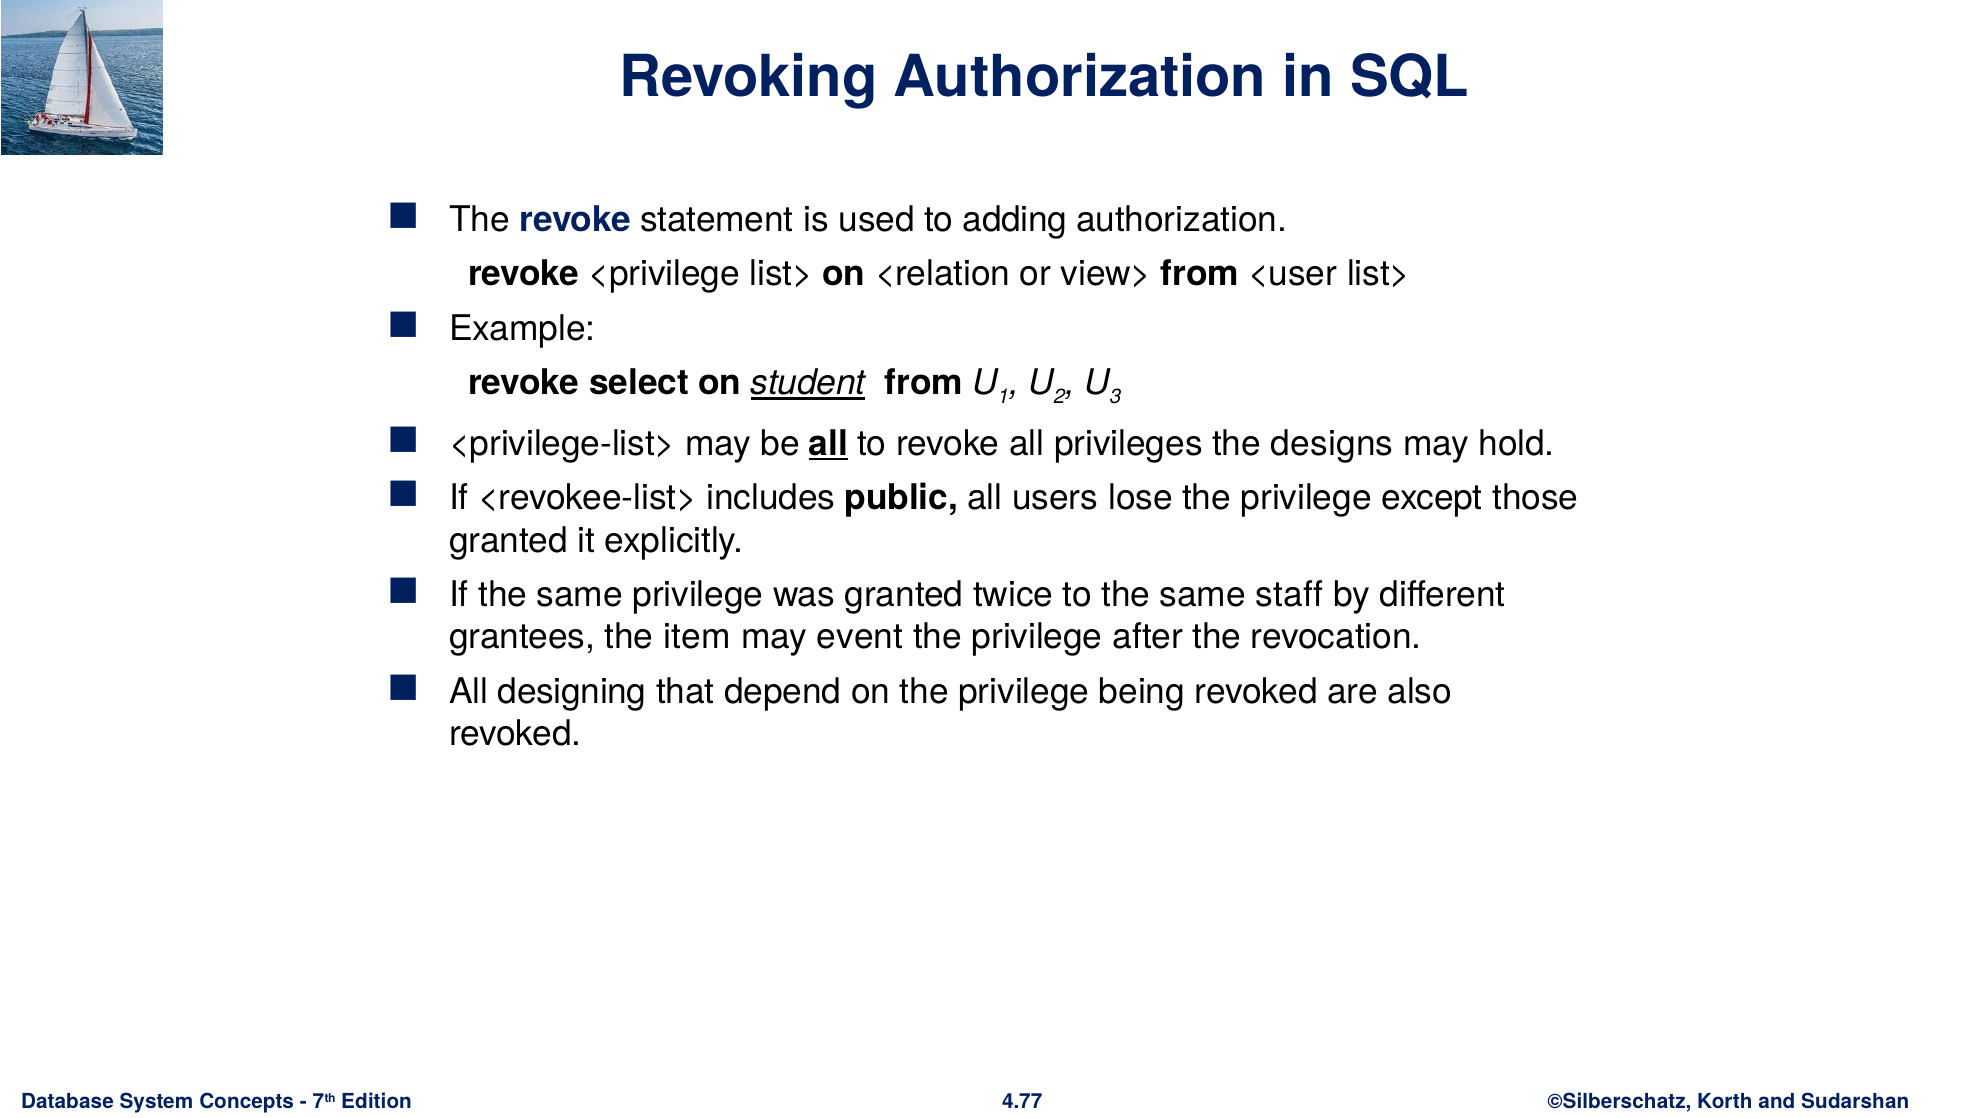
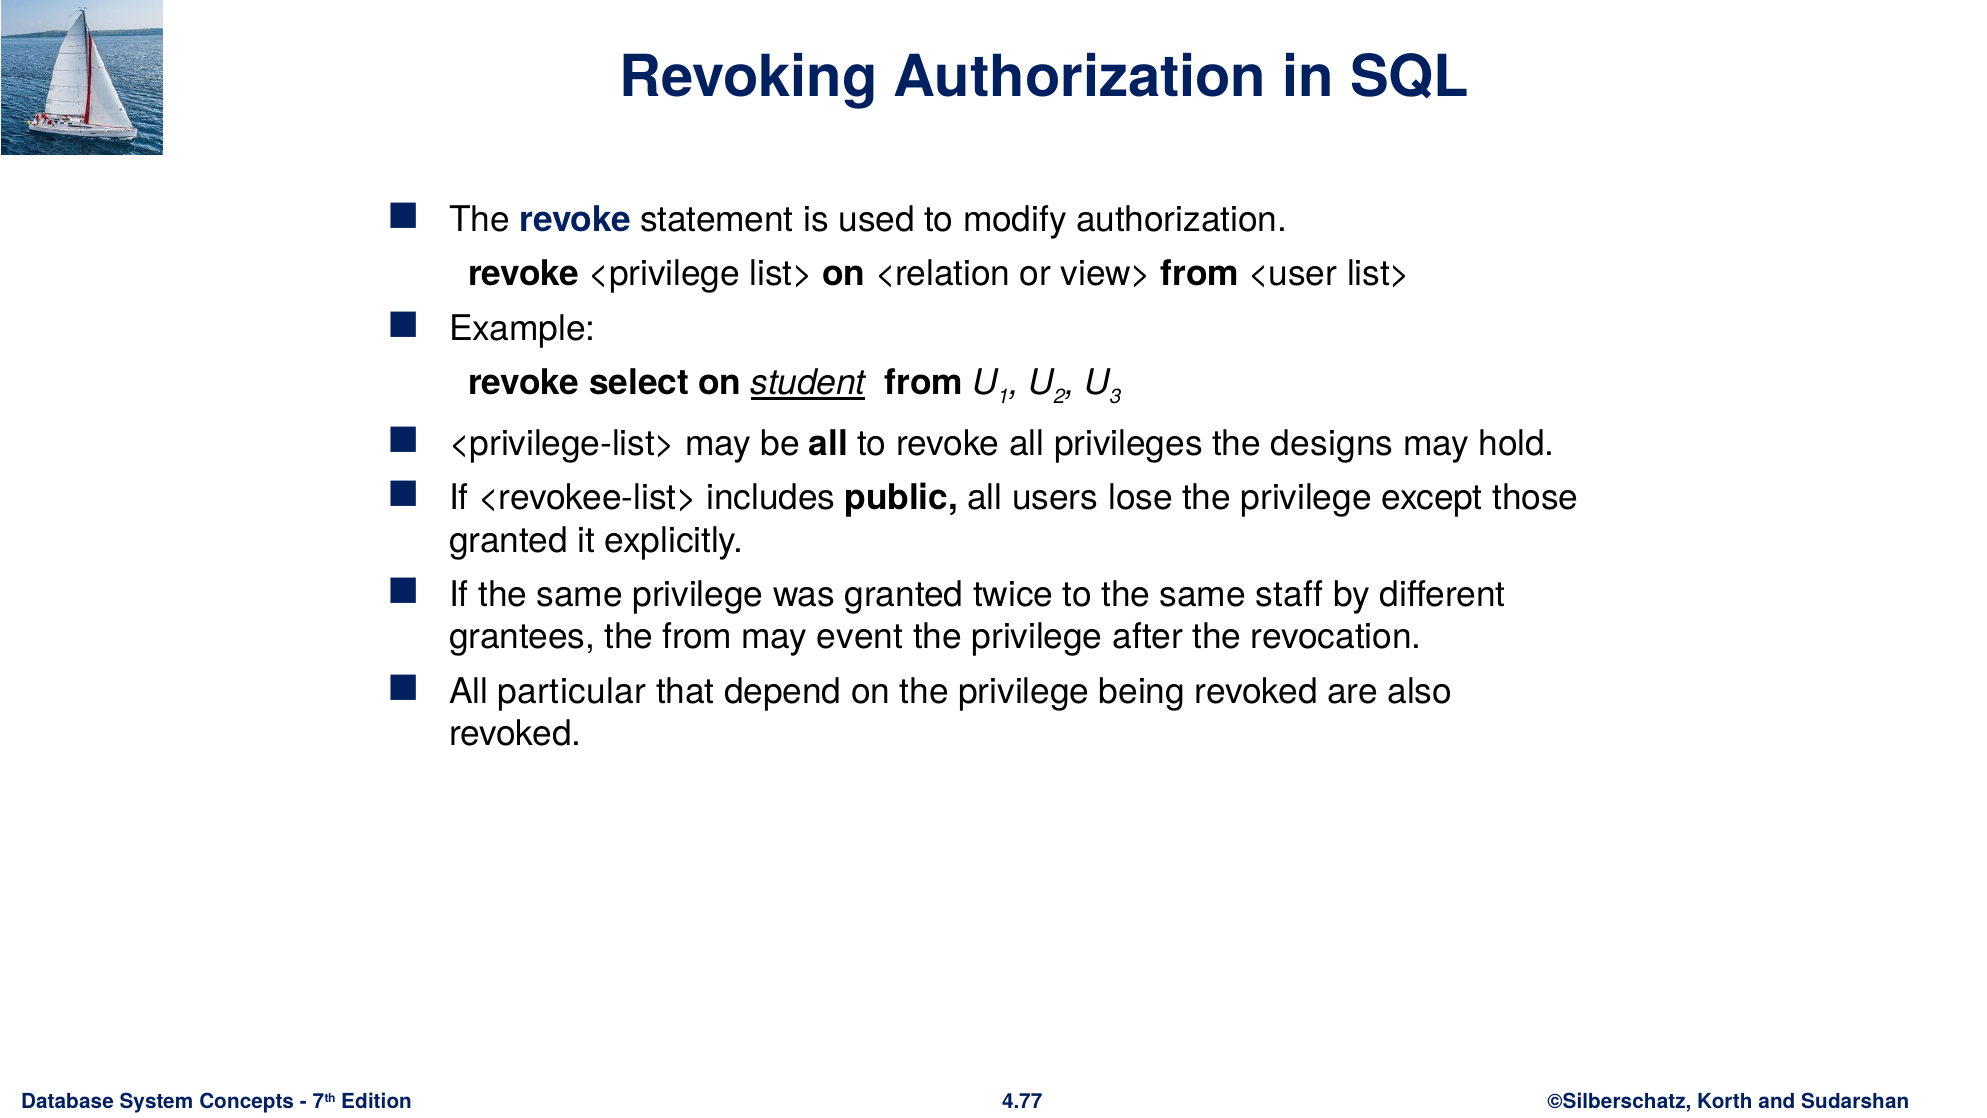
adding: adding -> modify
all at (829, 444) underline: present -> none
the item: item -> from
designing: designing -> particular
